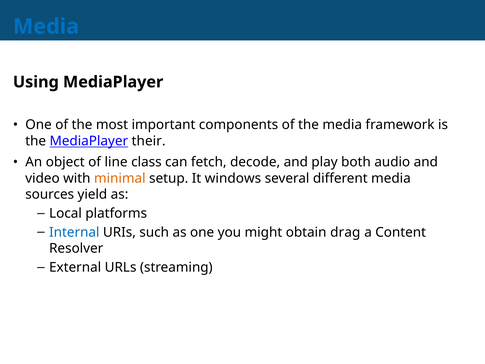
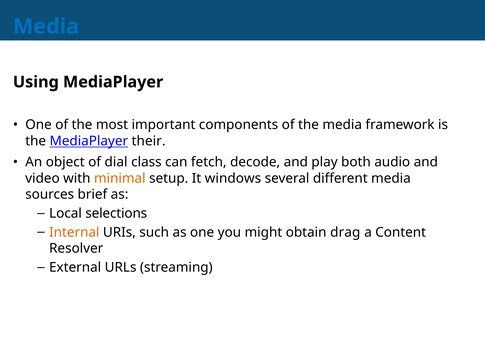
line: line -> dial
yield: yield -> brief
platforms: platforms -> selections
Internal colour: blue -> orange
